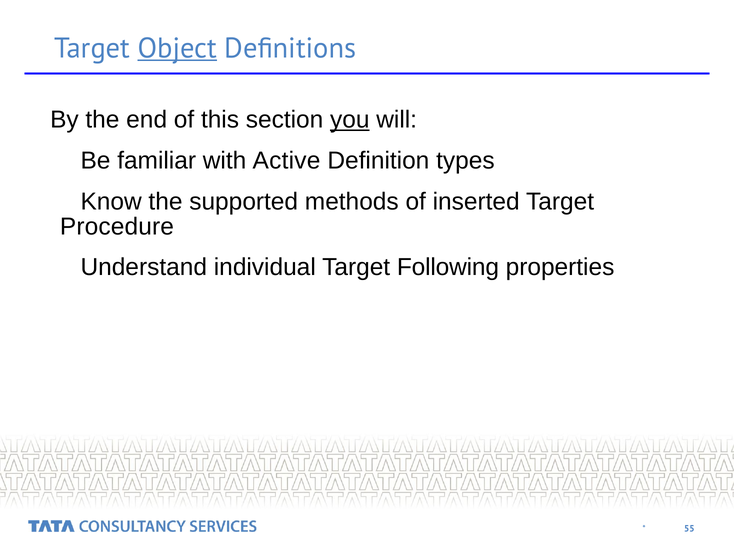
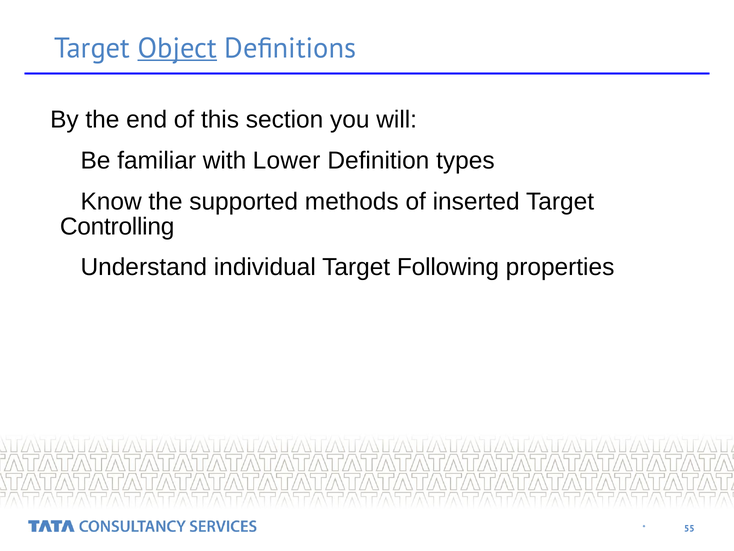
you underline: present -> none
Active: Active -> Lower
Procedure: Procedure -> Controlling
